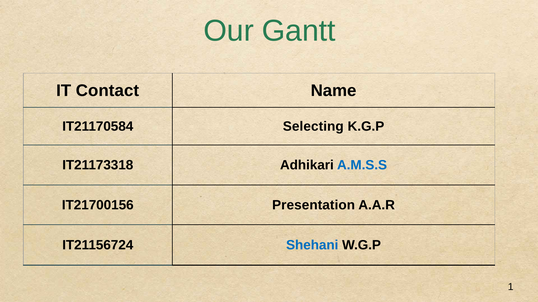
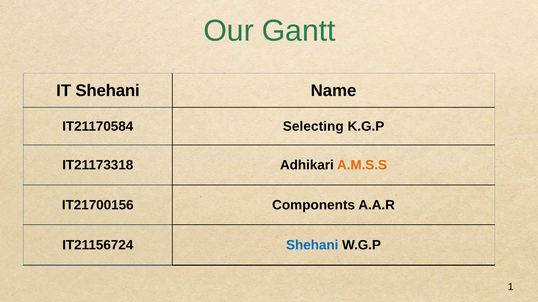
IT Contact: Contact -> Shehani
A.M.S.S colour: blue -> orange
Presentation: Presentation -> Components
